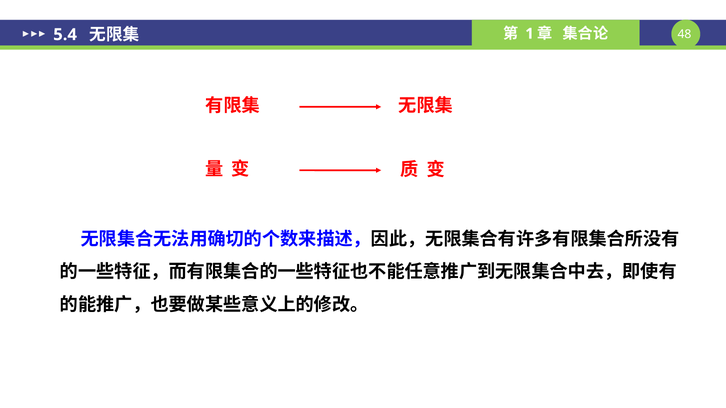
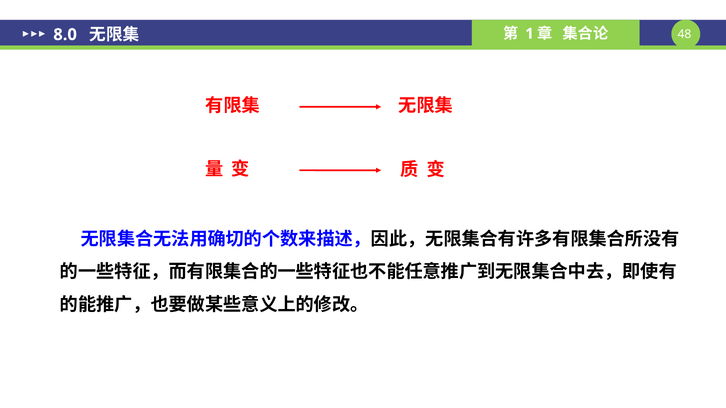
5.4: 5.4 -> 8.0
